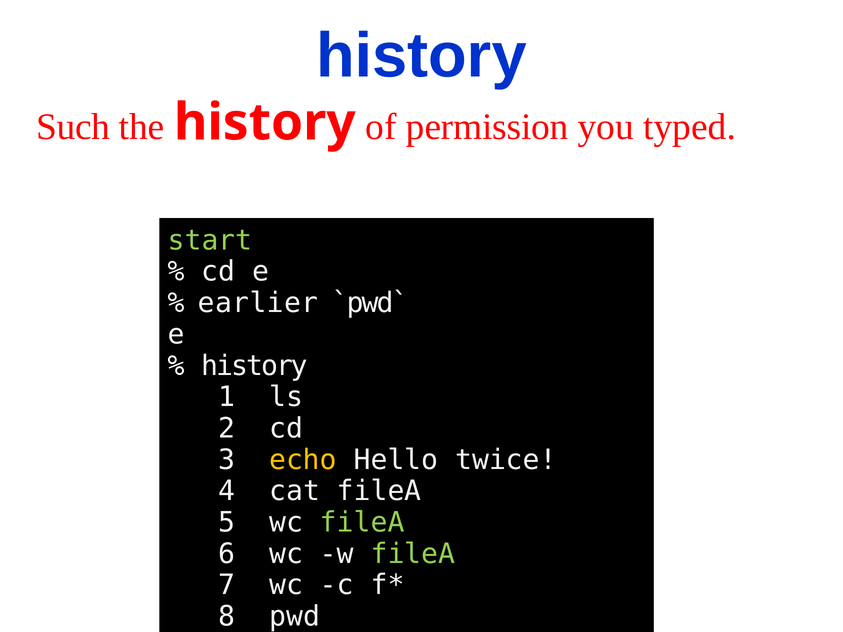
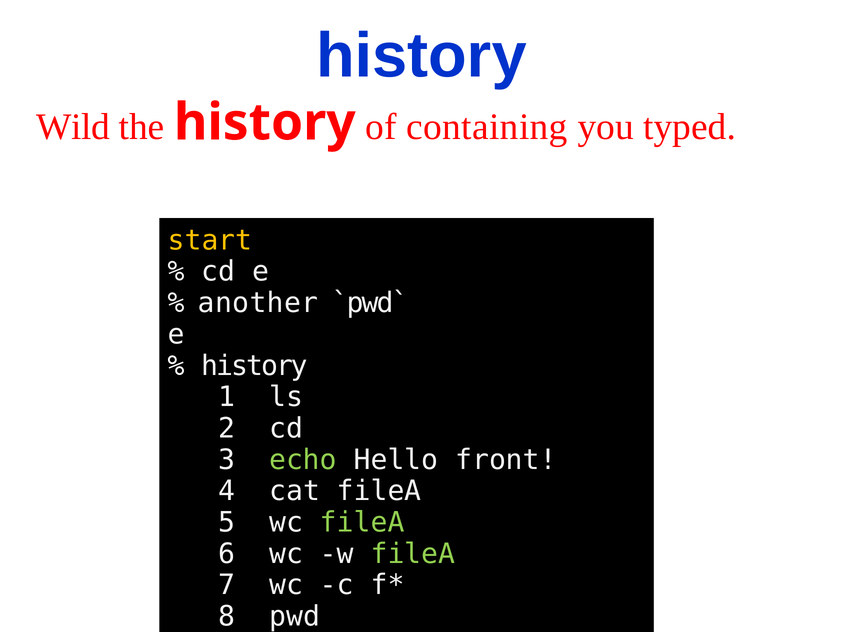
Such: Such -> Wild
permission: permission -> containing
start colour: light green -> yellow
earlier: earlier -> another
echo colour: yellow -> light green
twice: twice -> front
